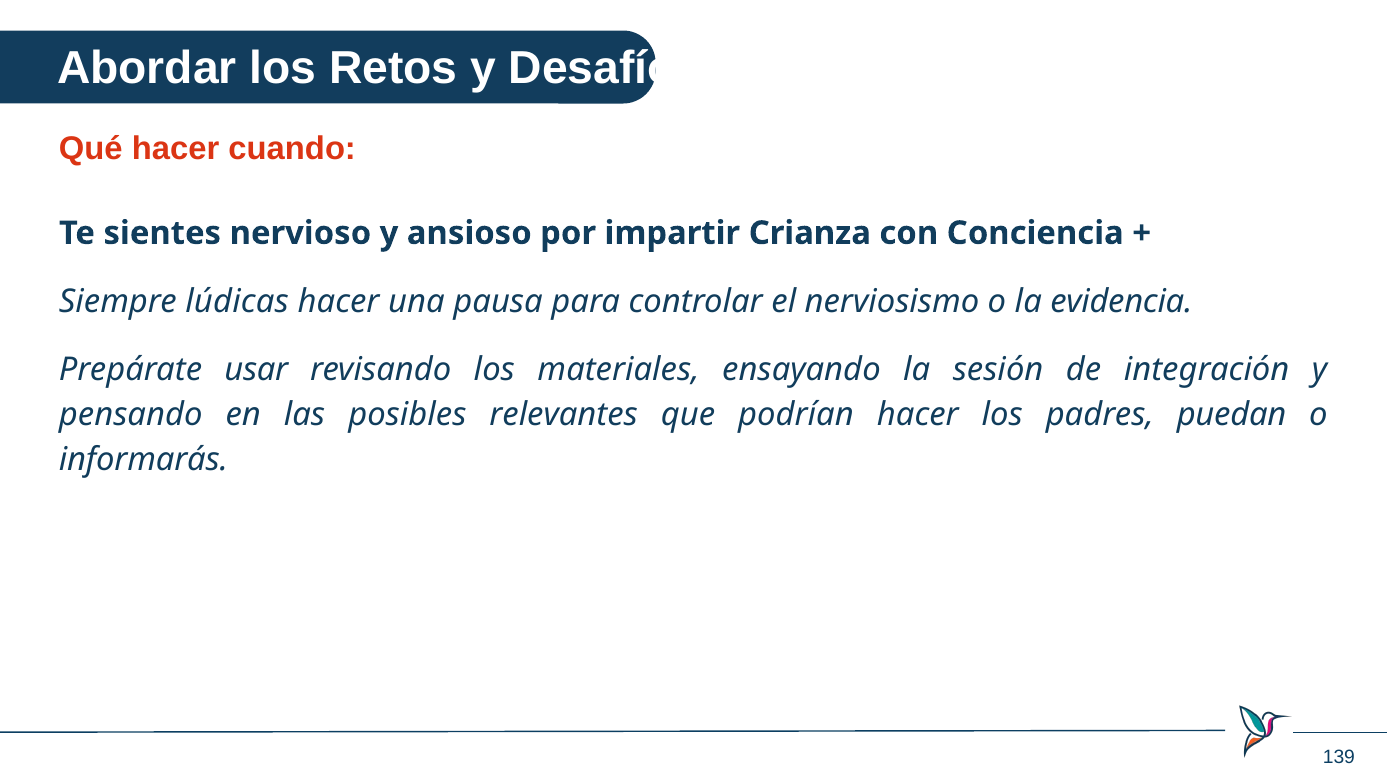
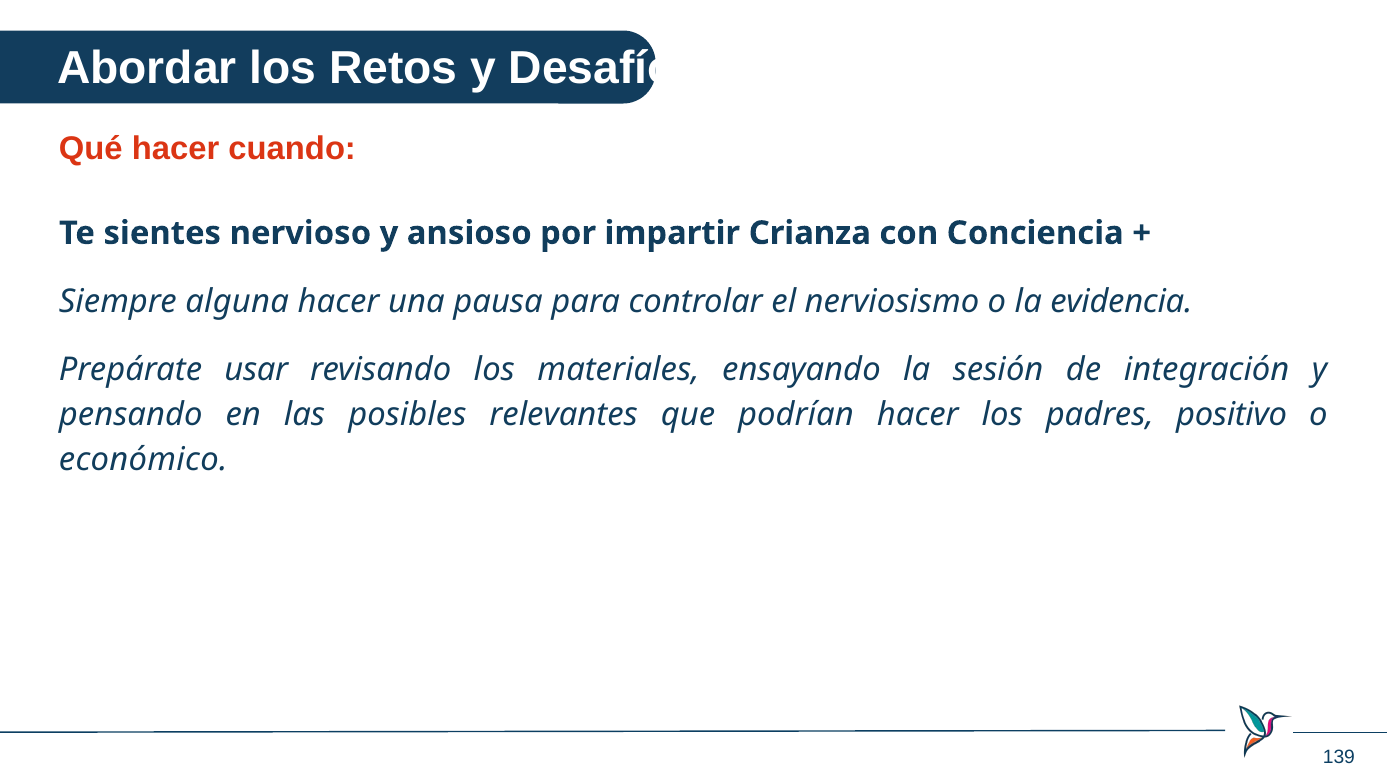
lúdicas: lúdicas -> alguna
puedan: puedan -> positivo
informarás: informarás -> económico
